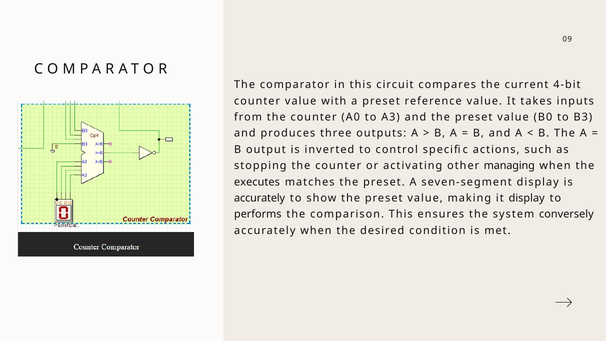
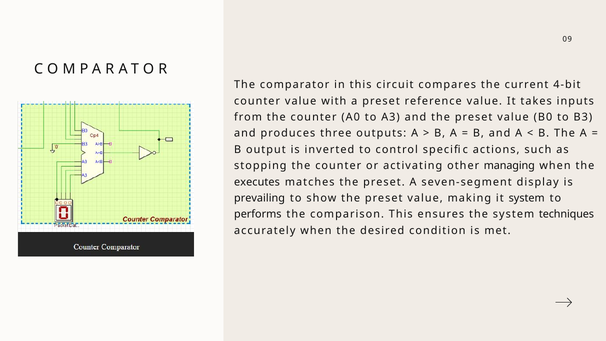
accurately at (260, 198): accurately -> prevailing
it display: display -> system
conversely: conversely -> techniques
